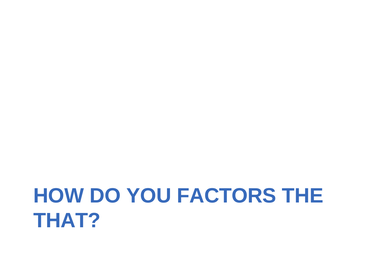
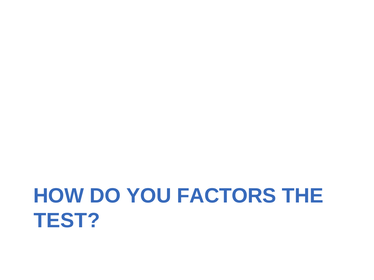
THAT: THAT -> TEST
